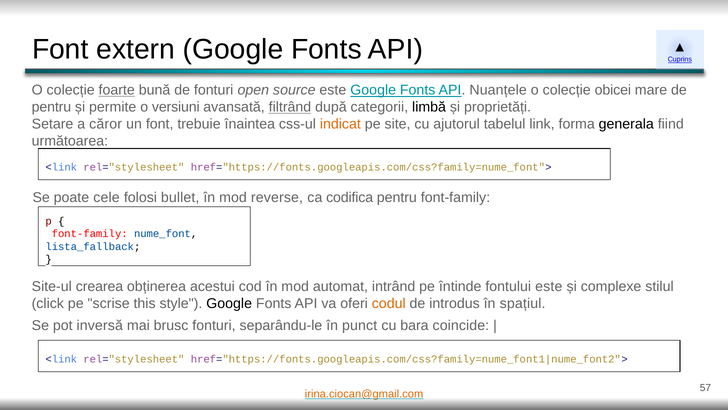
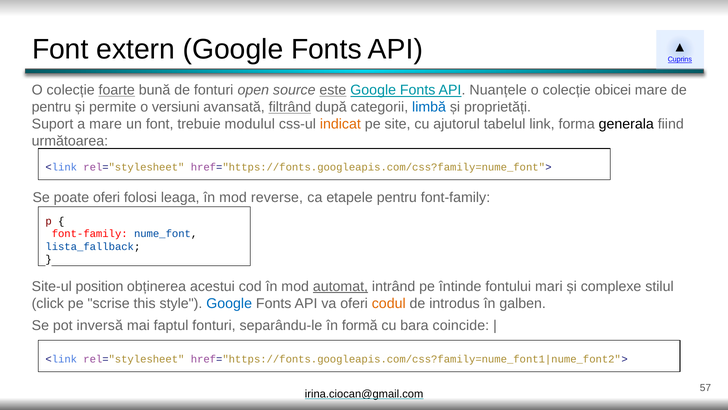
este at (333, 90) underline: none -> present
limbă colour: black -> blue
Setare: Setare -> Suport
a căror: căror -> mare
înaintea: înaintea -> modulul
poate cele: cele -> oferi
bullet: bullet -> leaga
codifica: codifica -> etapele
crearea: crearea -> position
automat underline: none -> present
fontului este: este -> mari
Google at (229, 303) colour: black -> blue
spațiul: spațiul -> galben
brusc: brusc -> faptul
punct: punct -> formă
irina.ciocan@gmail.com colour: orange -> black
